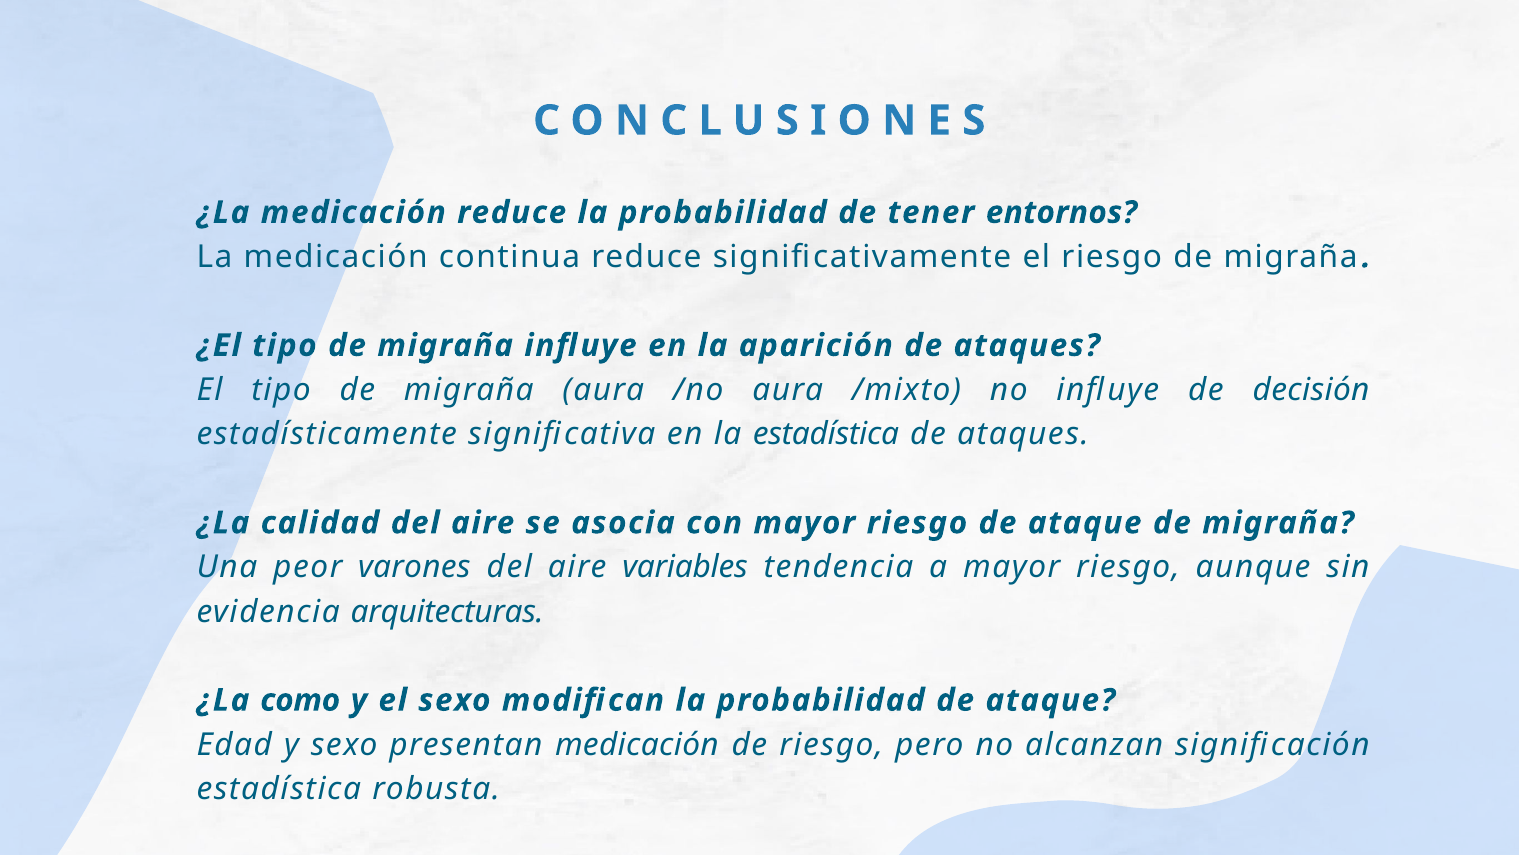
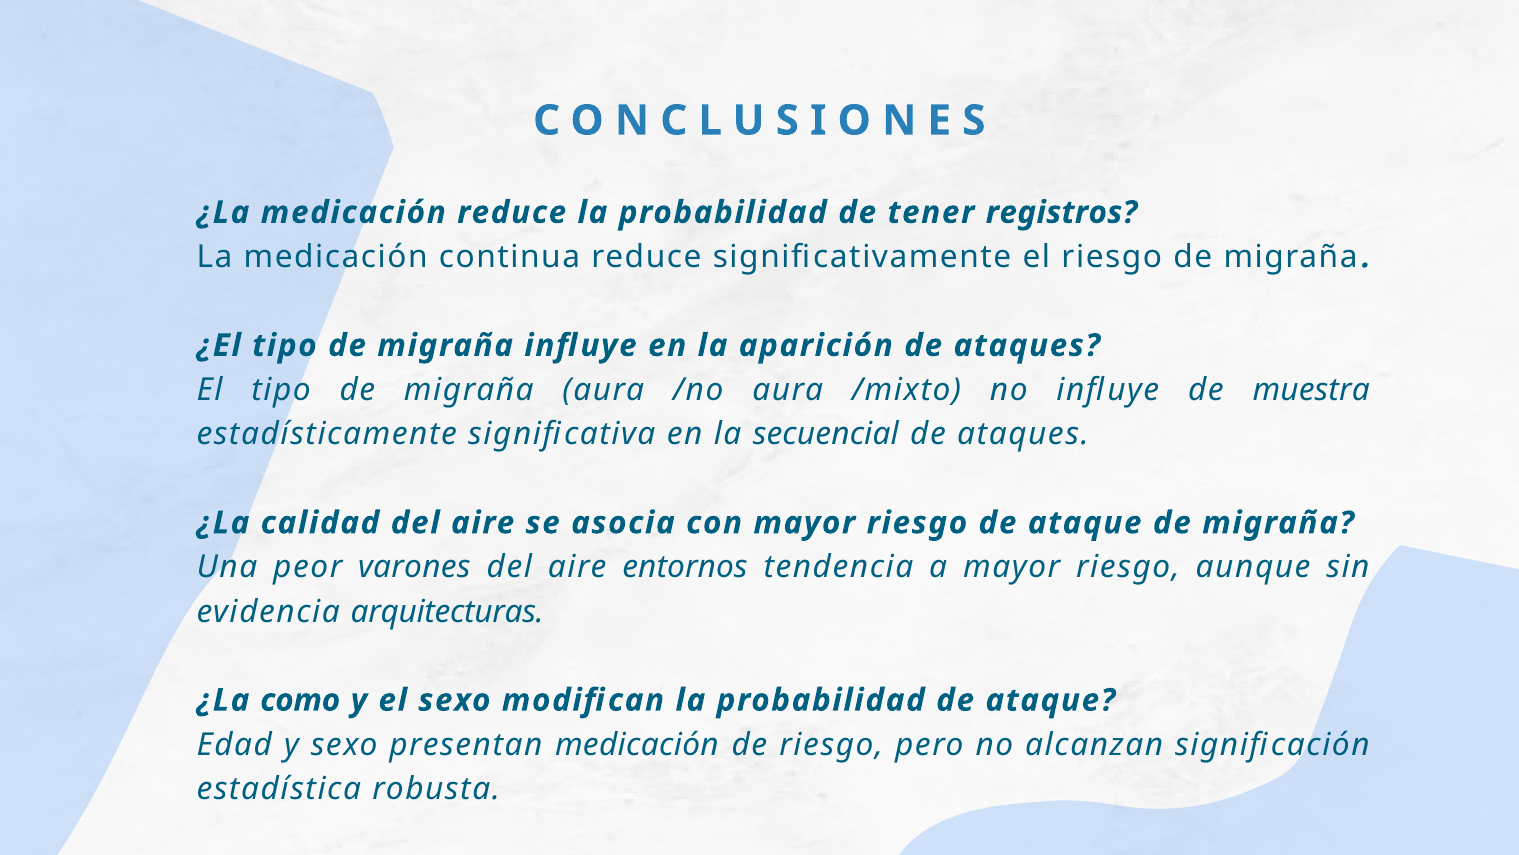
entornos: entornos -> registros
decisión: decisión -> muestra
la estadística: estadística -> secuencial
variables: variables -> entornos
